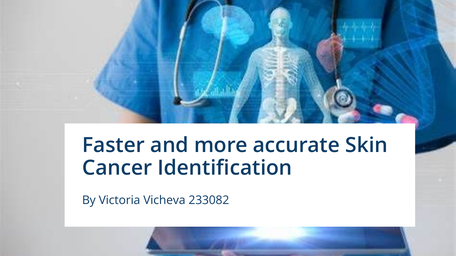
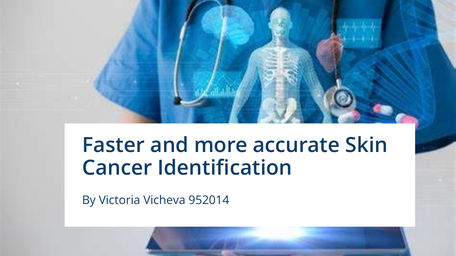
233082: 233082 -> 952014
